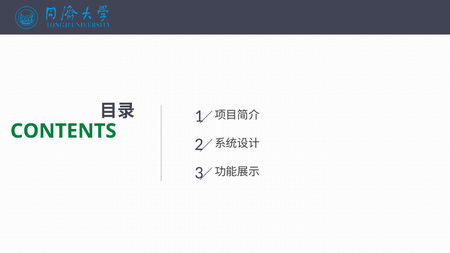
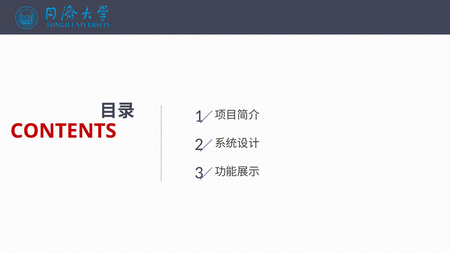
CONTENTS colour: green -> red
